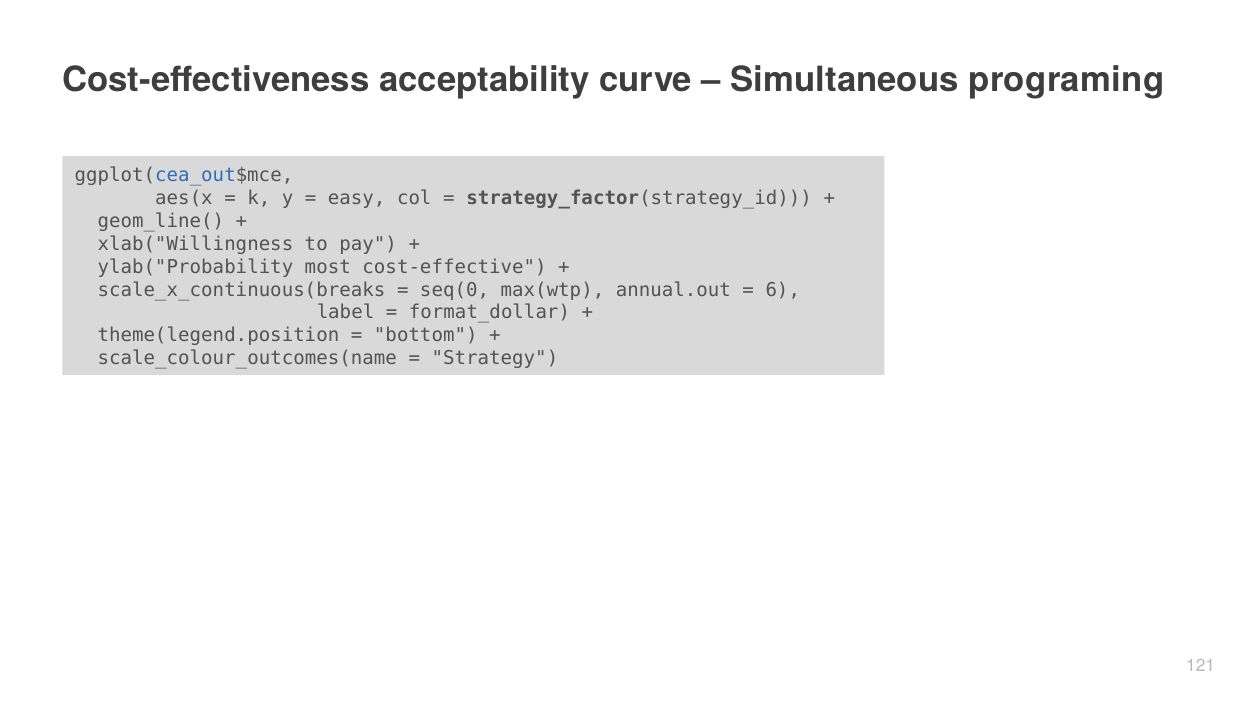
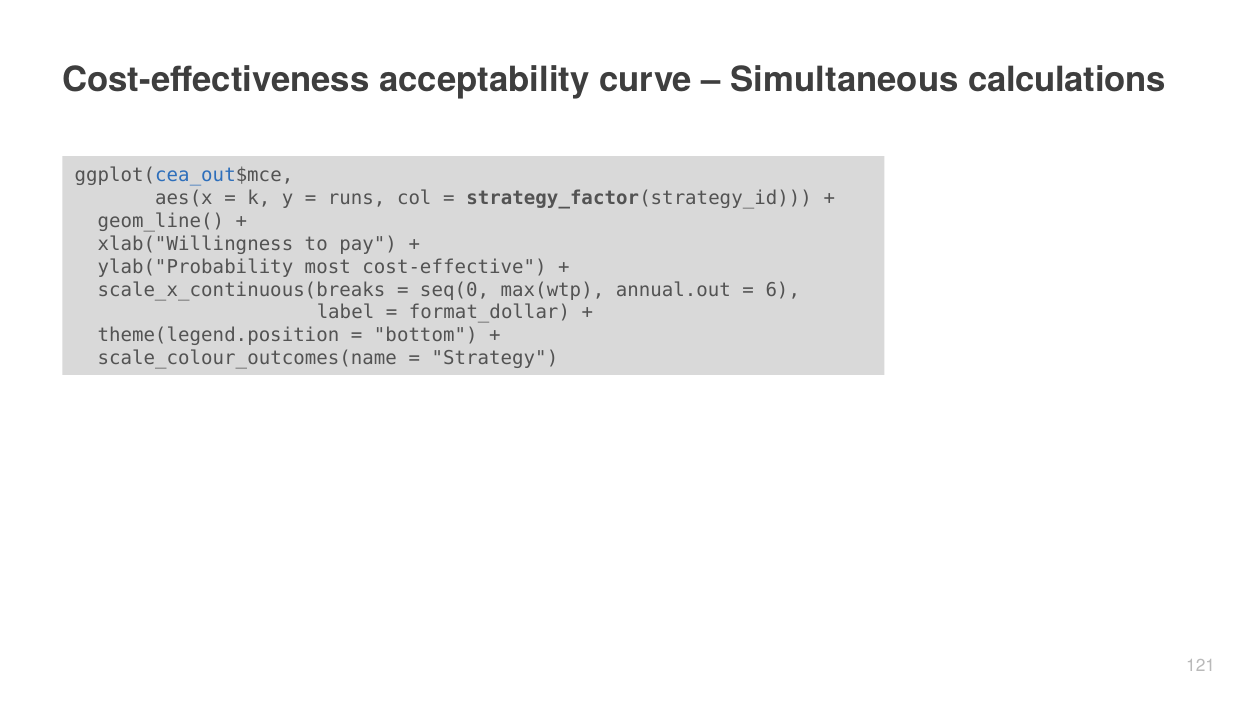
programing: programing -> calculations
easy: easy -> runs
